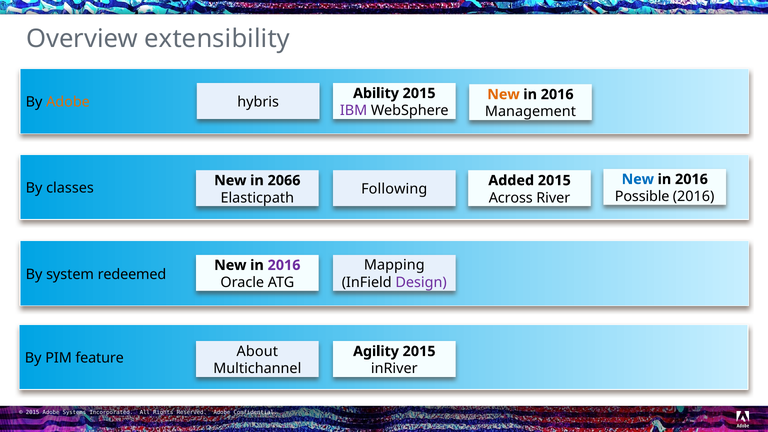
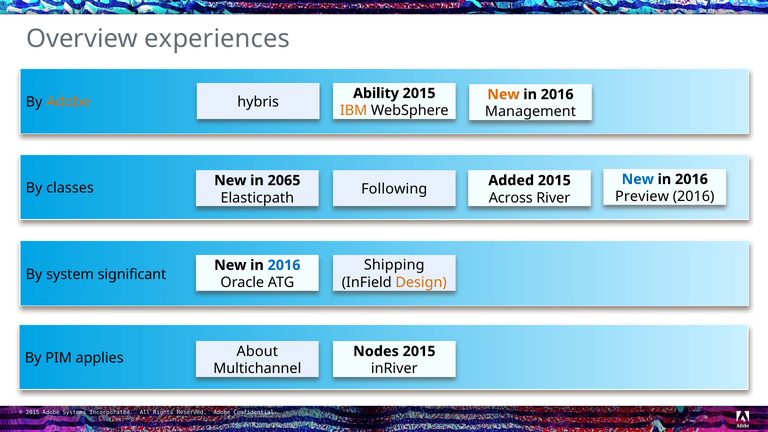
extensibility: extensibility -> experiences
IBM colour: purple -> orange
2066: 2066 -> 2065
Possible: Possible -> Preview
Mapping: Mapping -> Shipping
2016 at (284, 265) colour: purple -> blue
redeemed: redeemed -> significant
Design colour: purple -> orange
Agility: Agility -> Nodes
feature: feature -> applies
